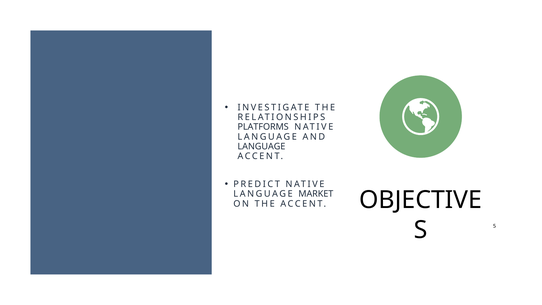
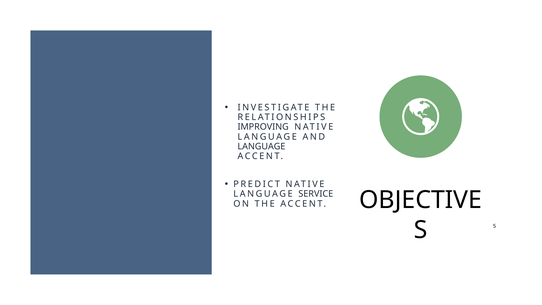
PLATFORMS: PLATFORMS -> IMPROVING
MARKET: MARKET -> SERVICE
